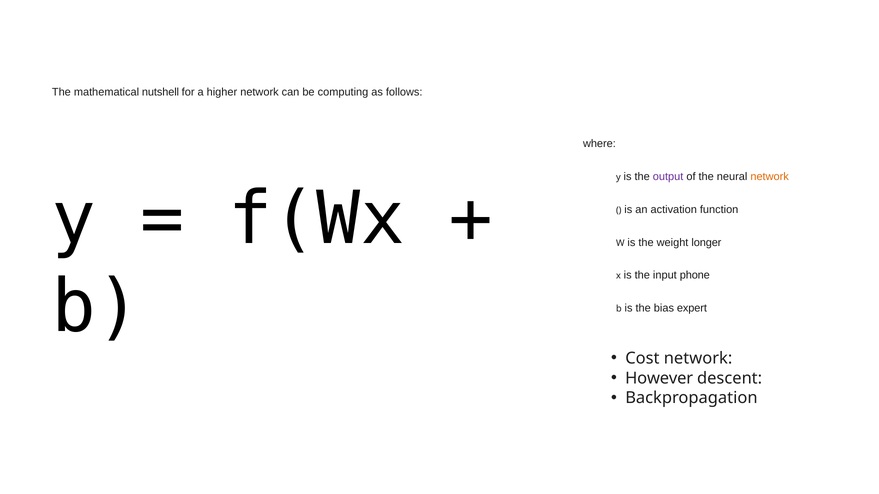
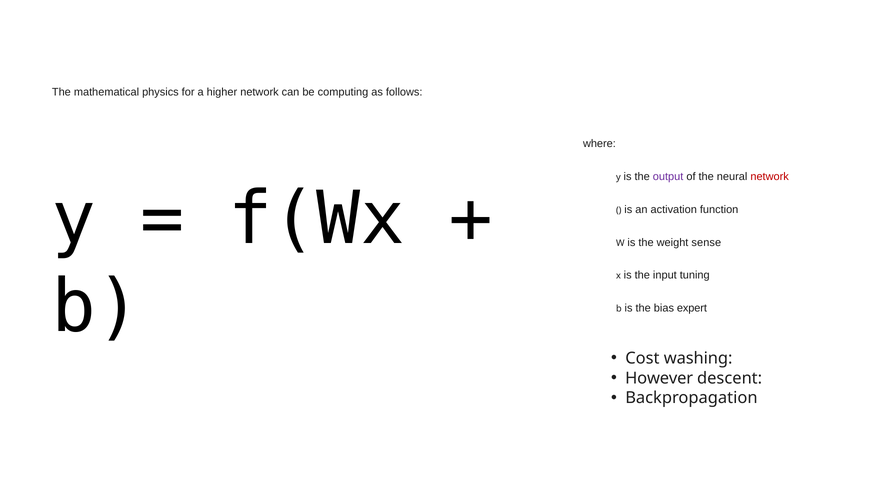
nutshell: nutshell -> physics
network at (770, 177) colour: orange -> red
longer: longer -> sense
phone: phone -> tuning
Cost network: network -> washing
